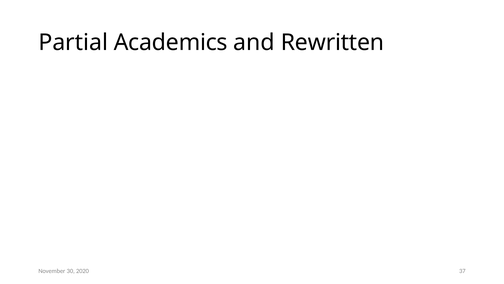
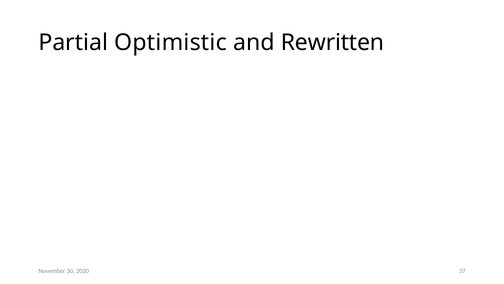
Academics: Academics -> Optimistic
